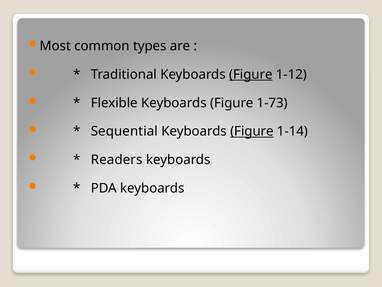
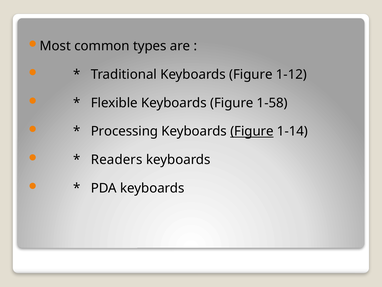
Figure at (251, 74) underline: present -> none
1-73: 1-73 -> 1-58
Sequential: Sequential -> Processing
